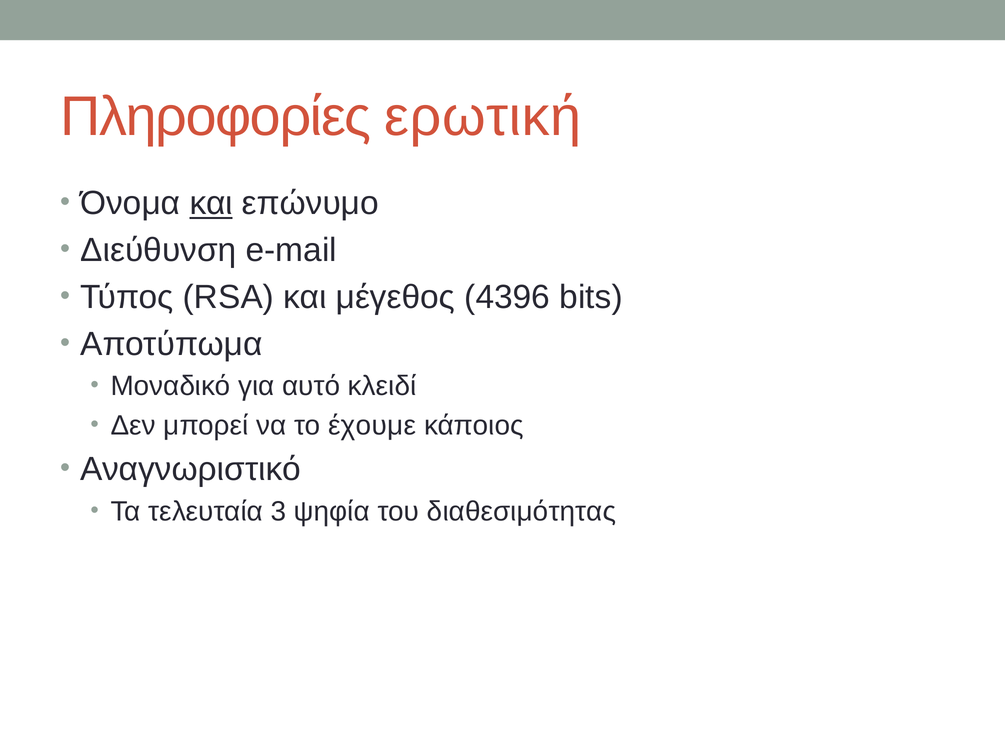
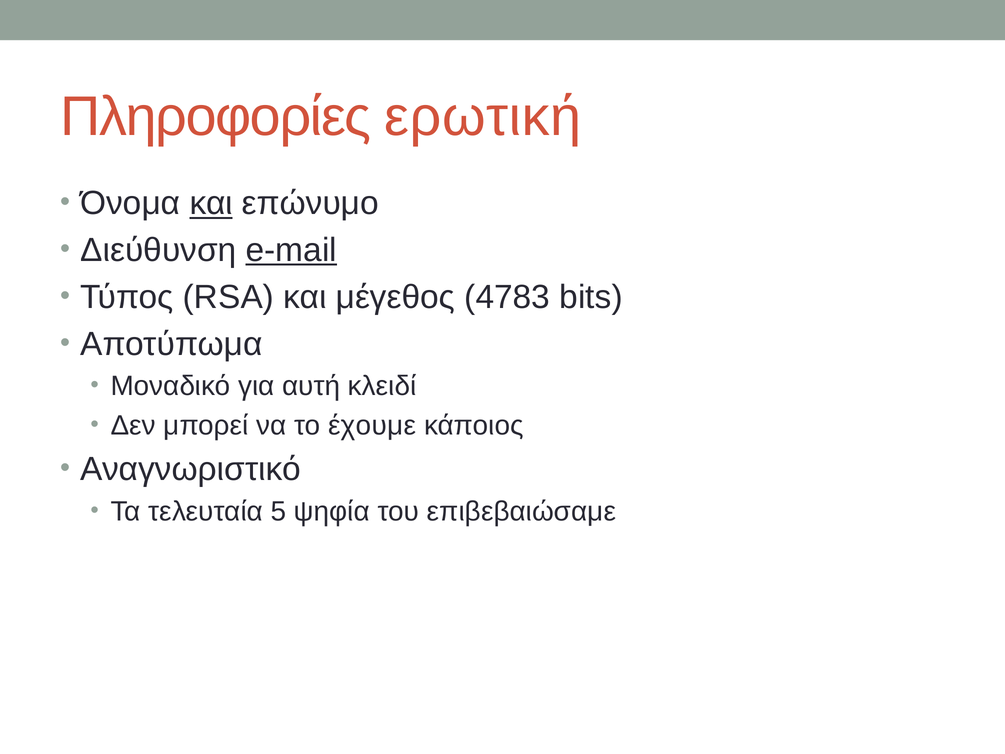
e-mail underline: none -> present
4396: 4396 -> 4783
αυτό: αυτό -> αυτή
3: 3 -> 5
διαθεσιμότητας: διαθεσιμότητας -> επιβεβαιώσαμε
